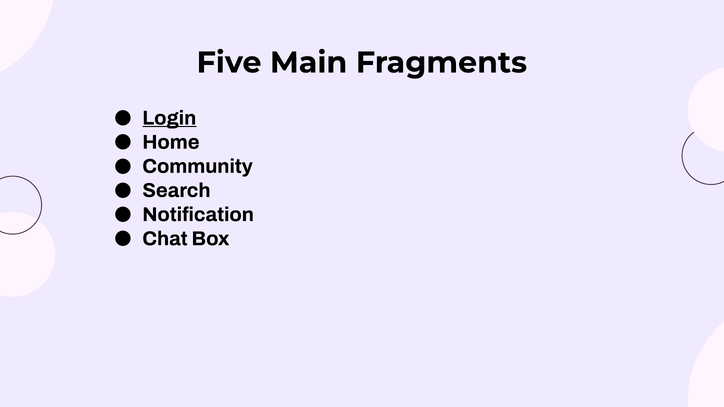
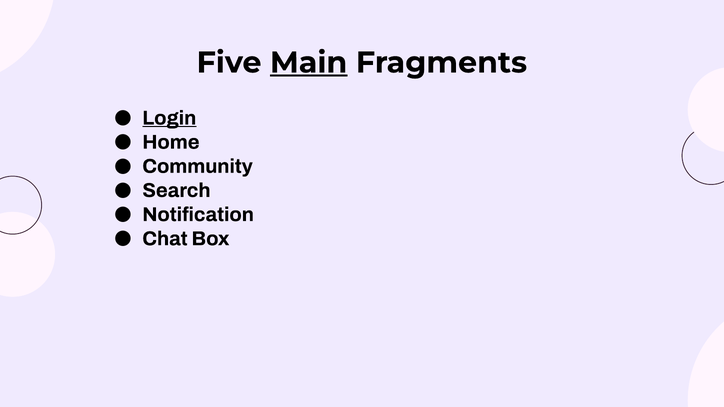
Main underline: none -> present
